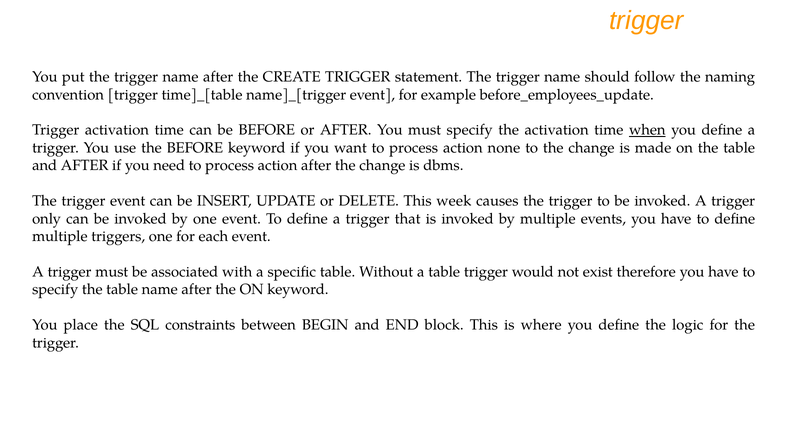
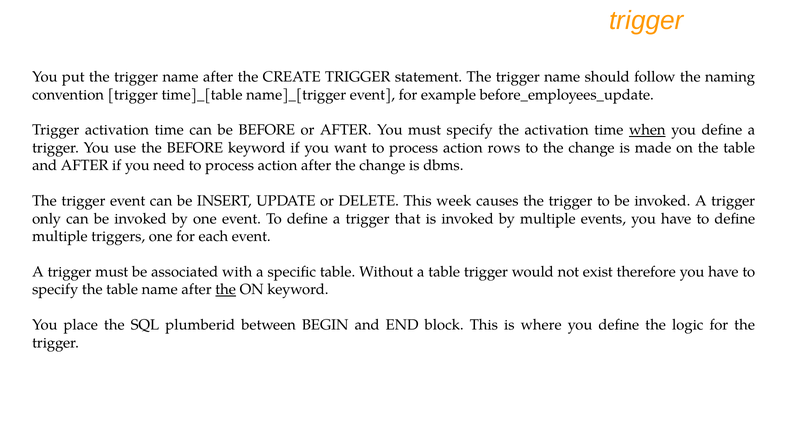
none: none -> rows
the at (226, 290) underline: none -> present
constraints: constraints -> plumberid
